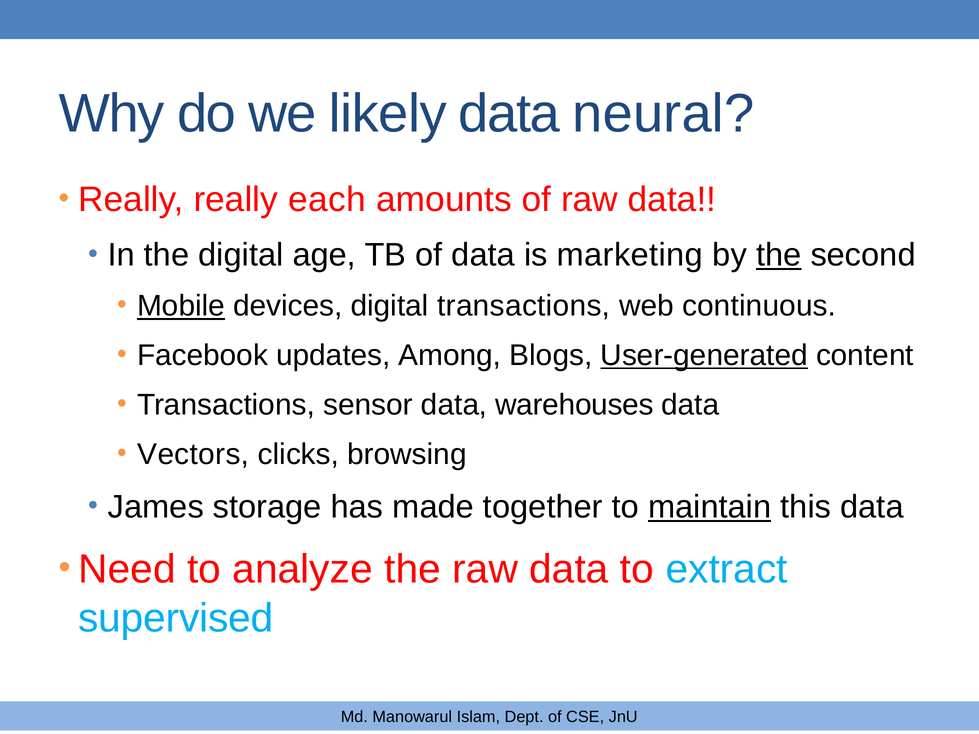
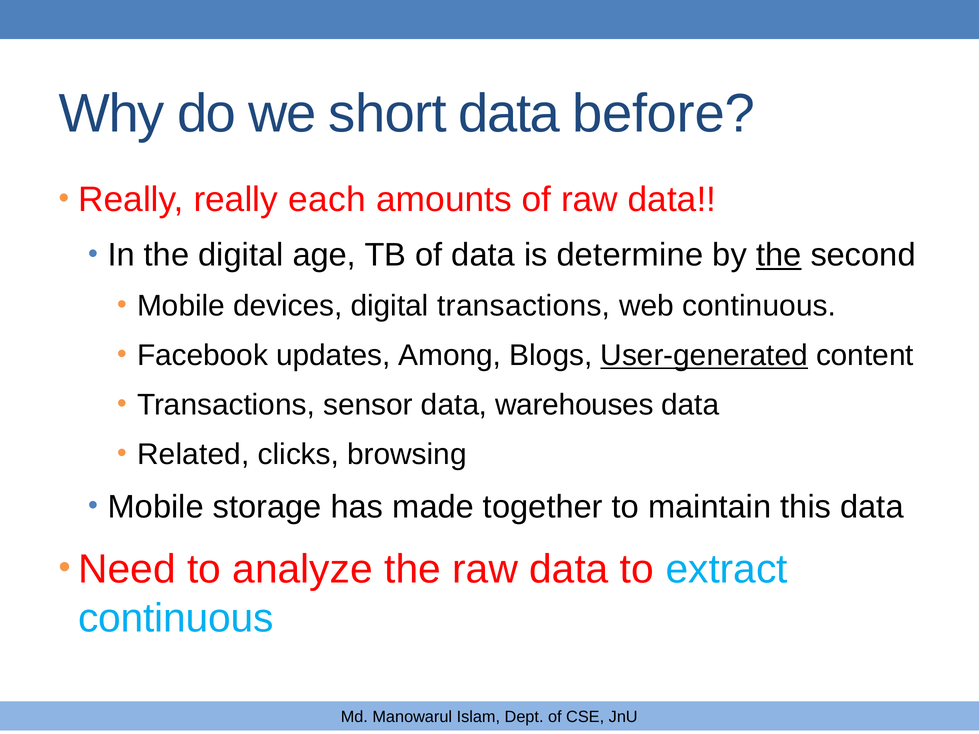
likely: likely -> short
neural: neural -> before
marketing: marketing -> determine
Mobile at (181, 306) underline: present -> none
Vectors: Vectors -> Related
James at (156, 507): James -> Mobile
maintain underline: present -> none
supervised at (176, 618): supervised -> continuous
